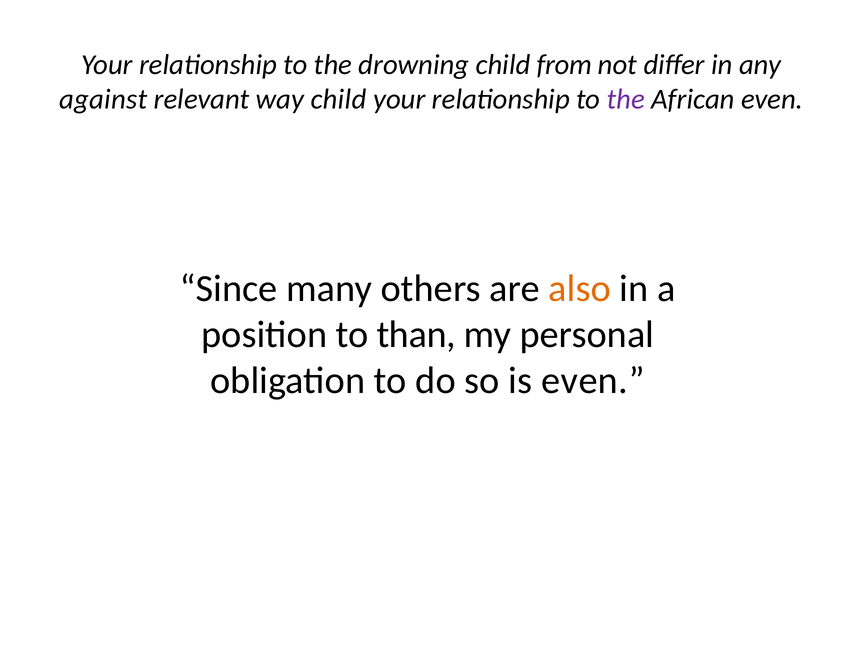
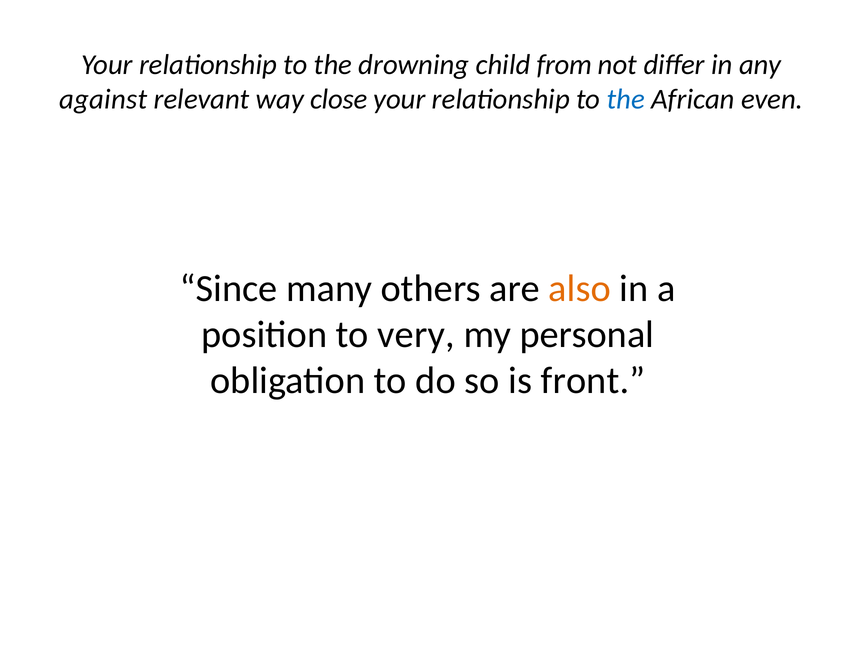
way child: child -> close
the at (626, 99) colour: purple -> blue
than: than -> very
is even: even -> front
